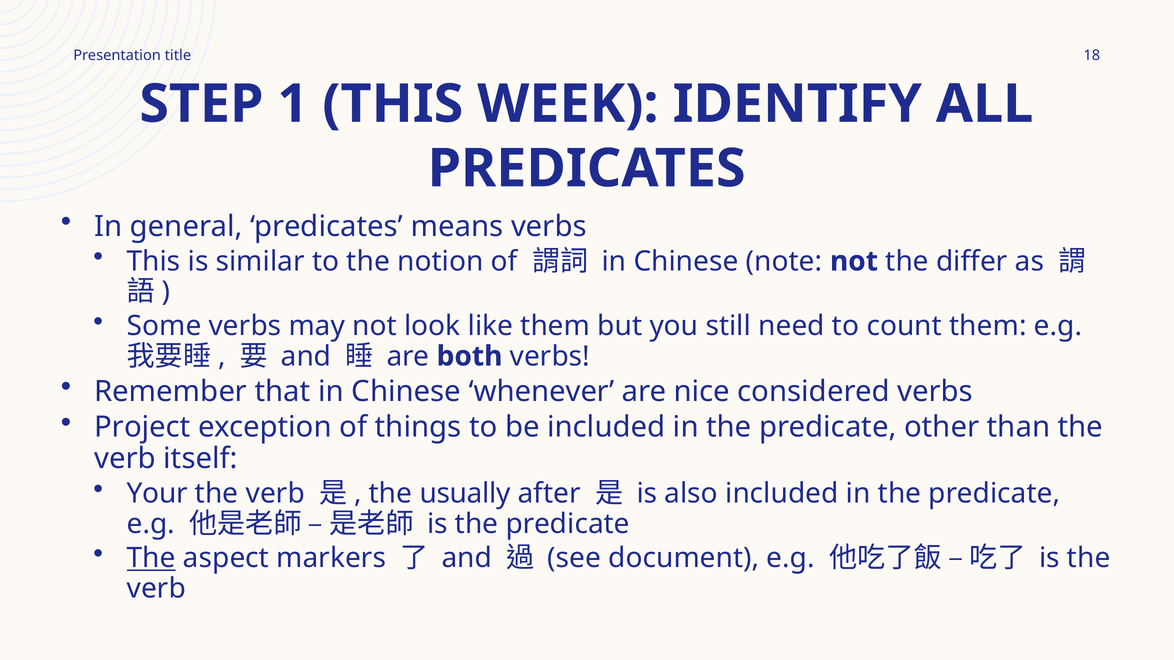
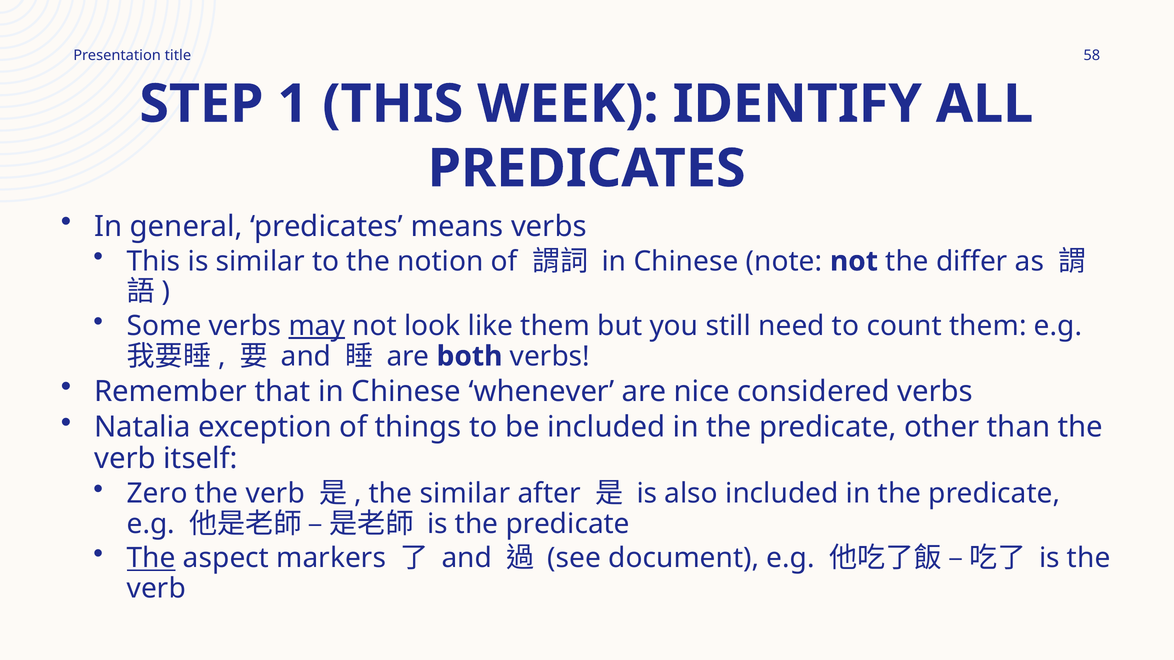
18: 18 -> 58
may underline: none -> present
Project: Project -> Natalia
Your: Your -> Zero
the usually: usually -> similar
